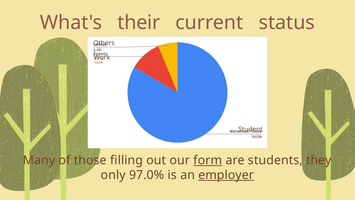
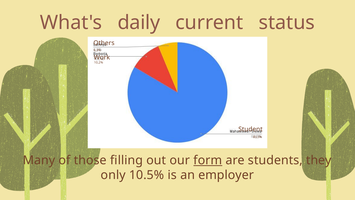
their: their -> daily
97.0%: 97.0% -> 10.5%
employer underline: present -> none
